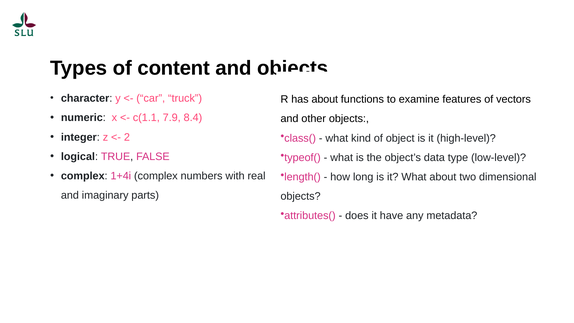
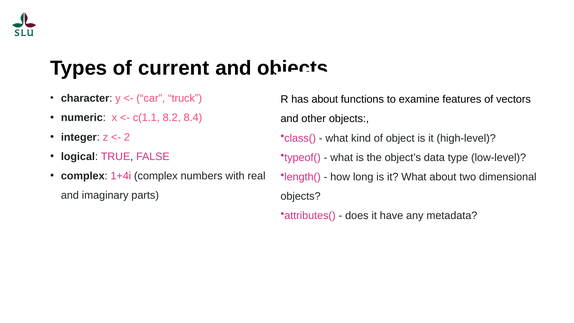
content: content -> current
7.9: 7.9 -> 8.2
